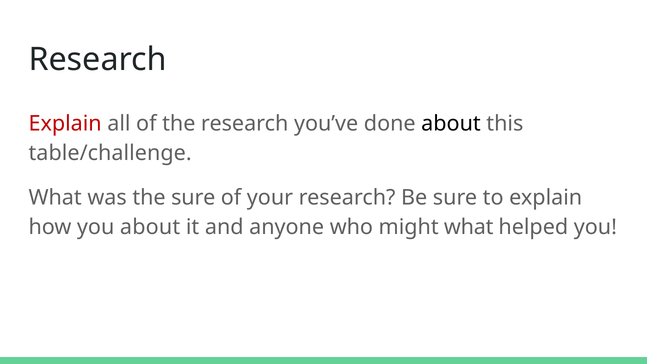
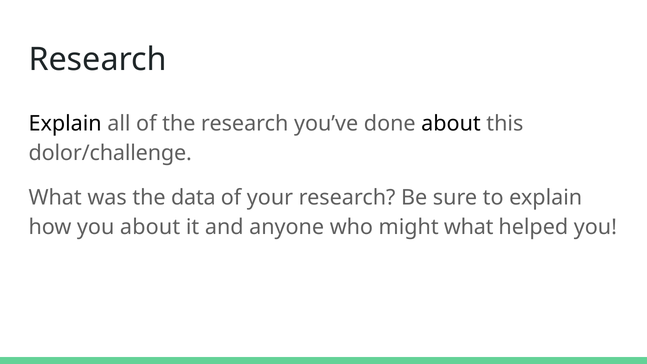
Explain at (65, 124) colour: red -> black
table/challenge: table/challenge -> dolor/challenge
the sure: sure -> data
